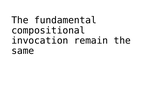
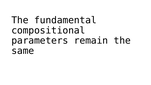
invocation: invocation -> parameters
